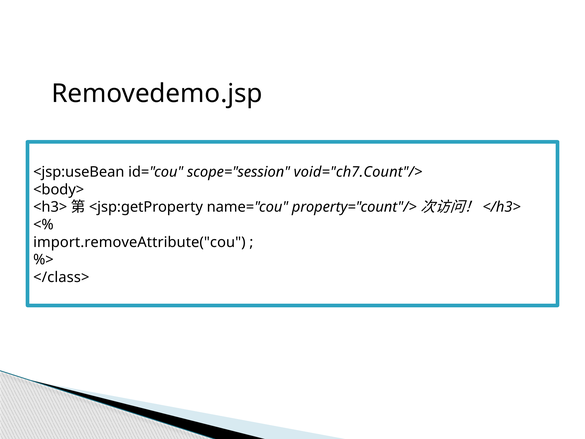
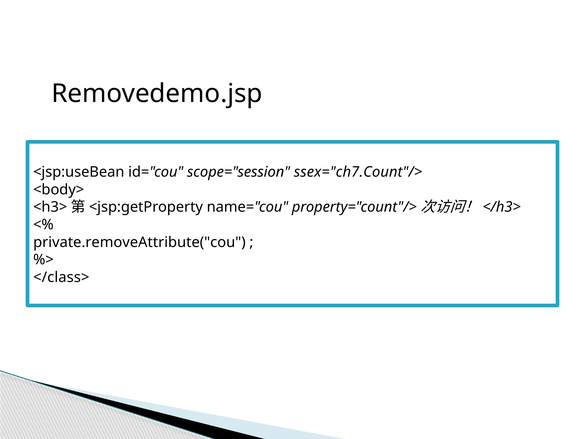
void="ch7.Count"/>: void="ch7.Count"/> -> ssex="ch7.Count"/>
import.removeAttribute("cou: import.removeAttribute("cou -> private.removeAttribute("cou
